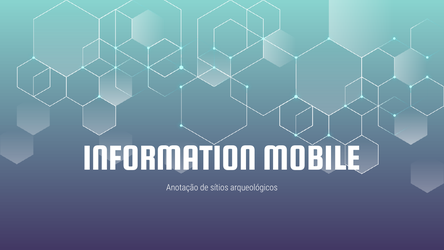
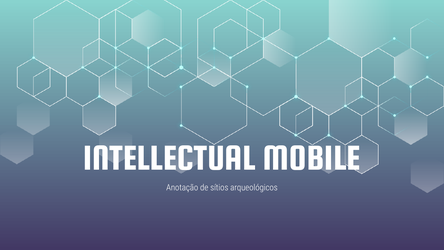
INFORMATION: INFORMATION -> INTELLECTUAL
